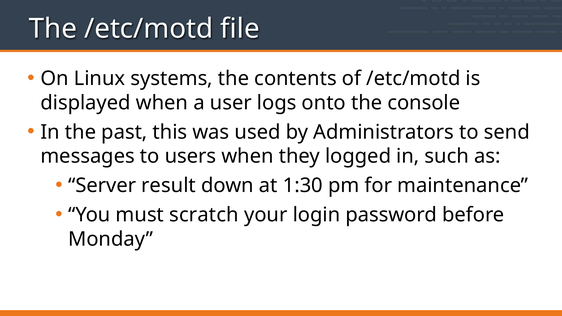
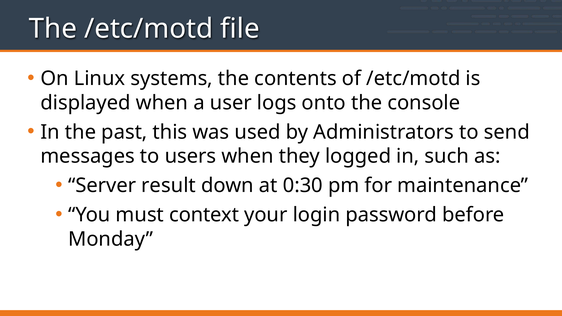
1:30: 1:30 -> 0:30
scratch: scratch -> context
